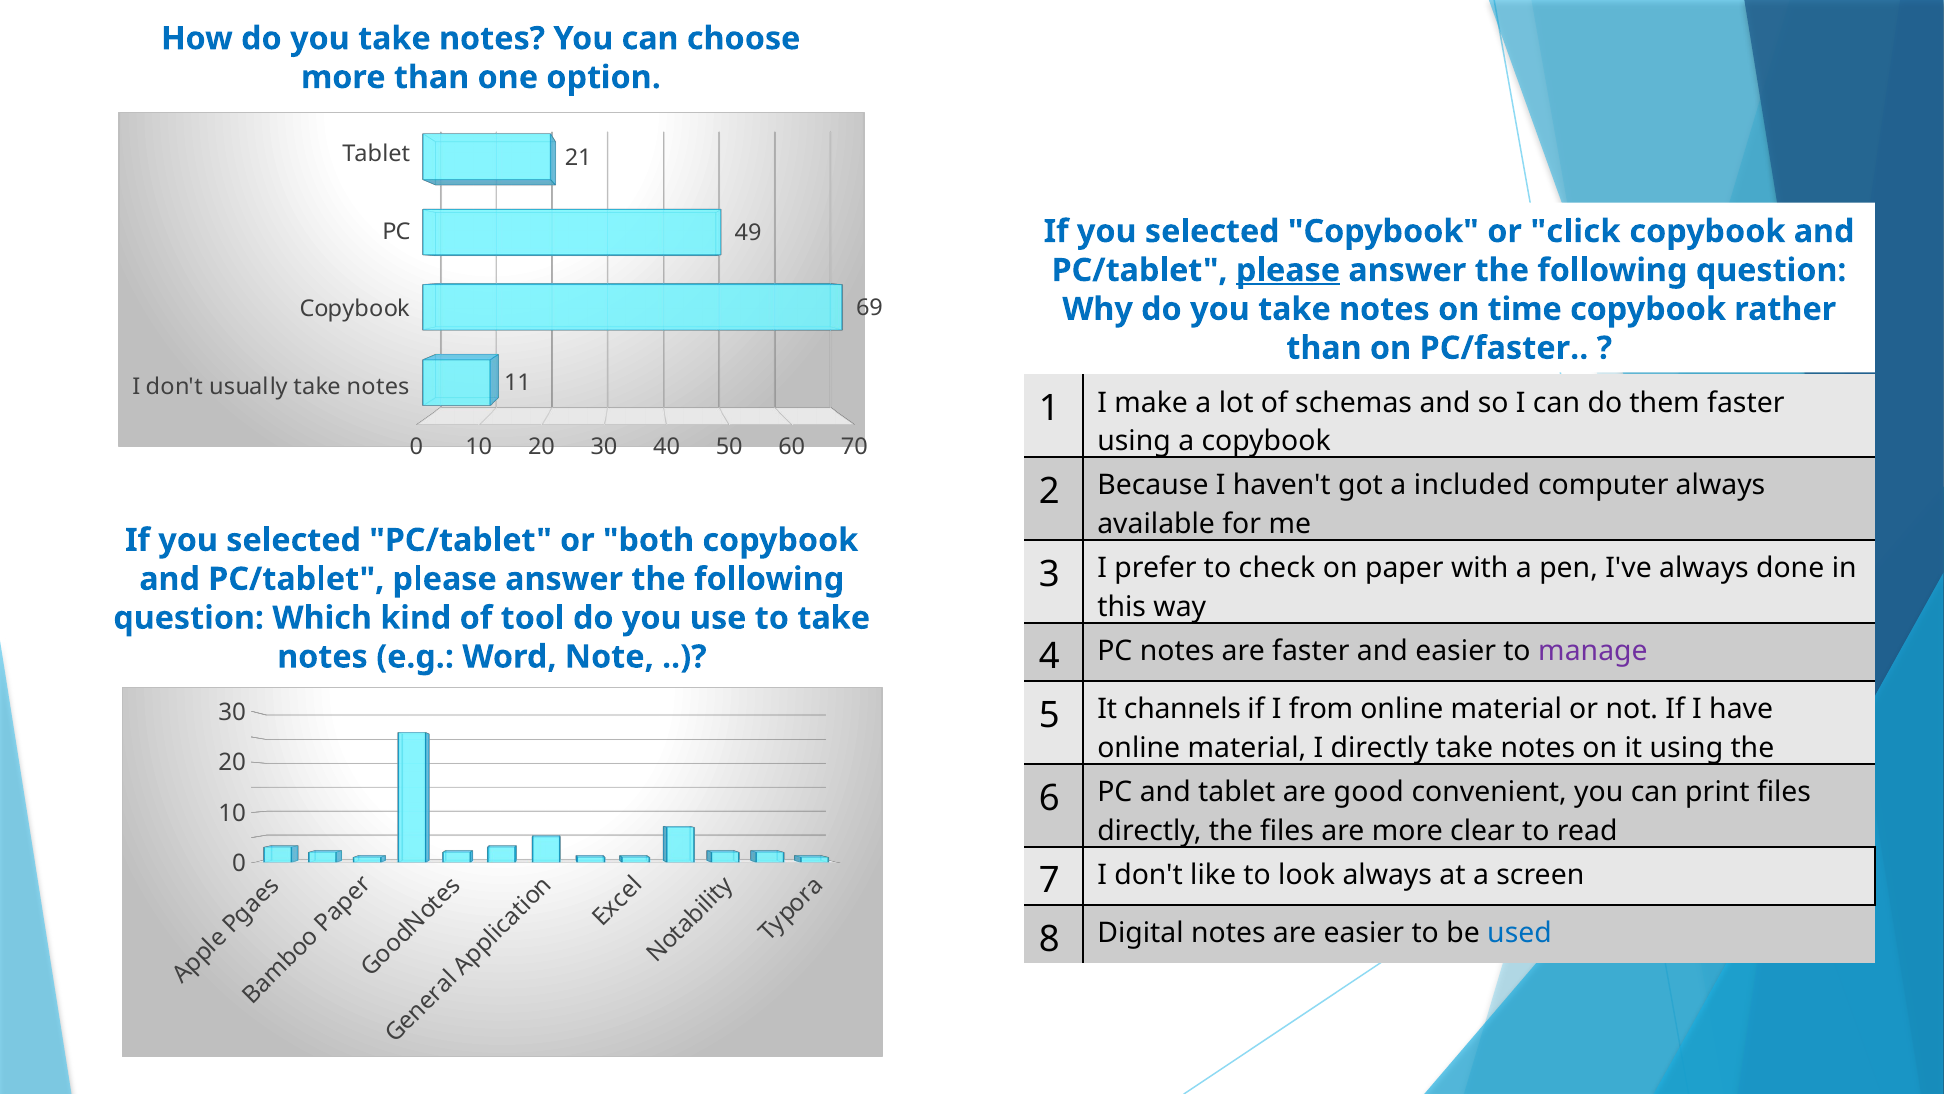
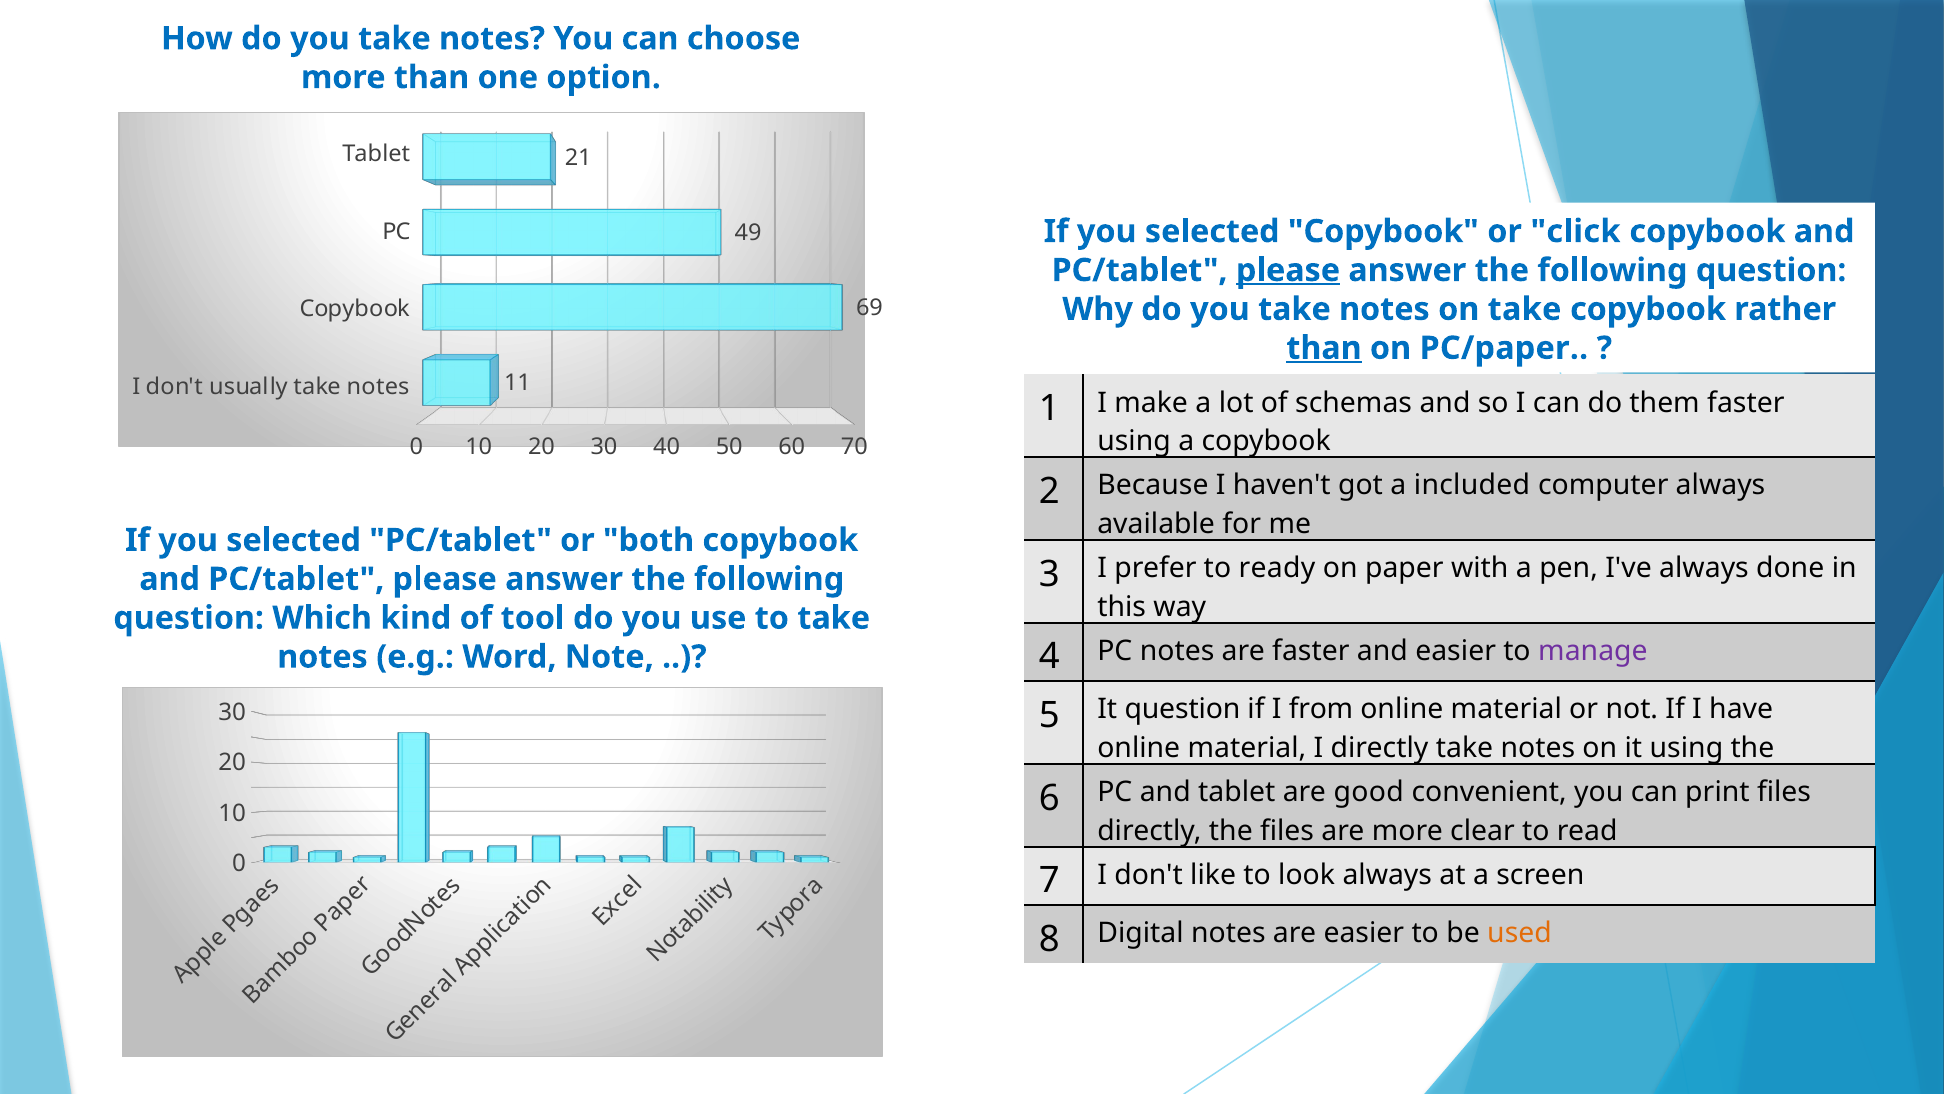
on time: time -> take
than at (1324, 348) underline: none -> present
PC/faster: PC/faster -> PC/paper
check: check -> ready
It channels: channels -> question
used colour: blue -> orange
